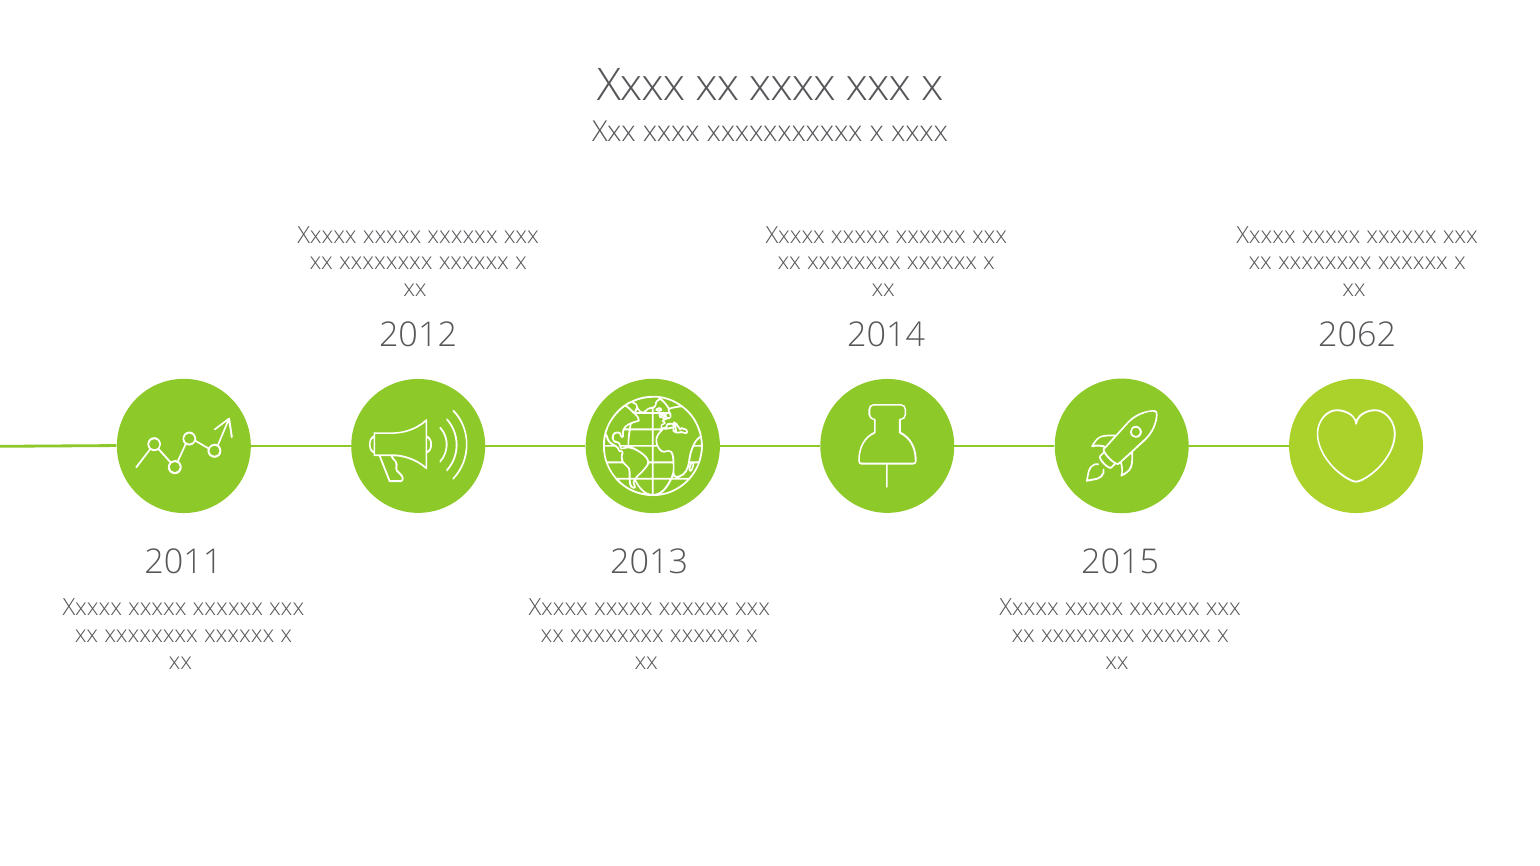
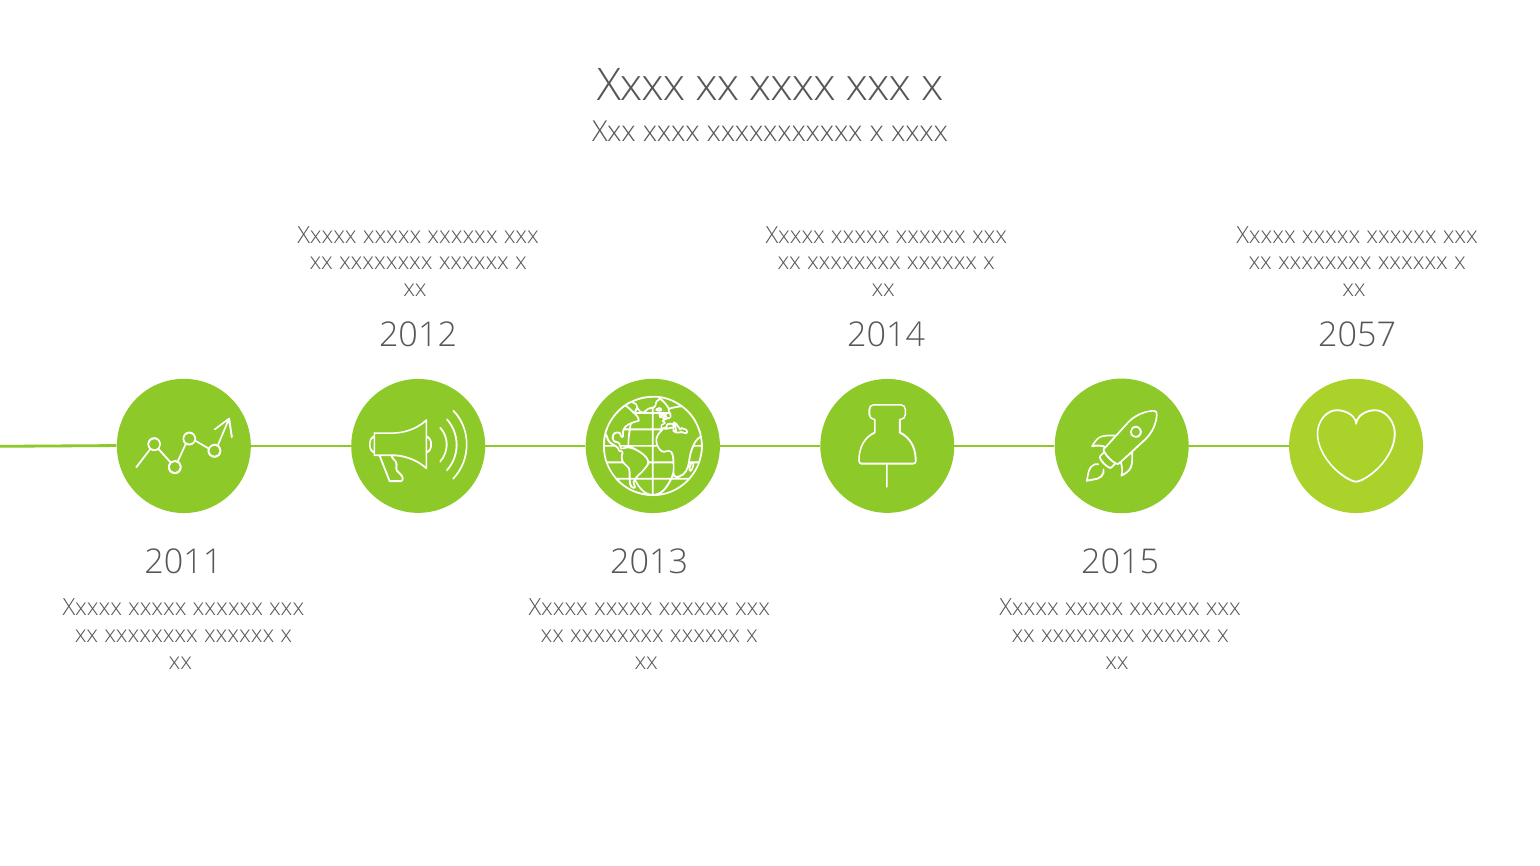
2062: 2062 -> 2057
